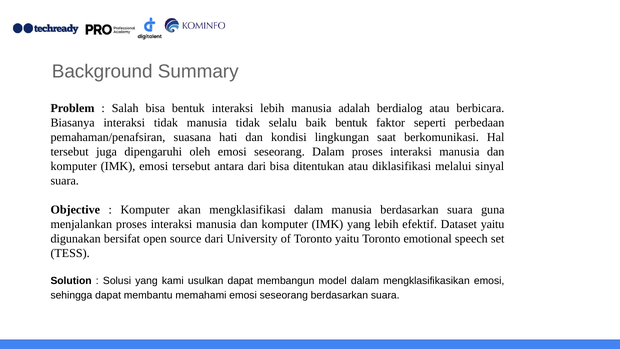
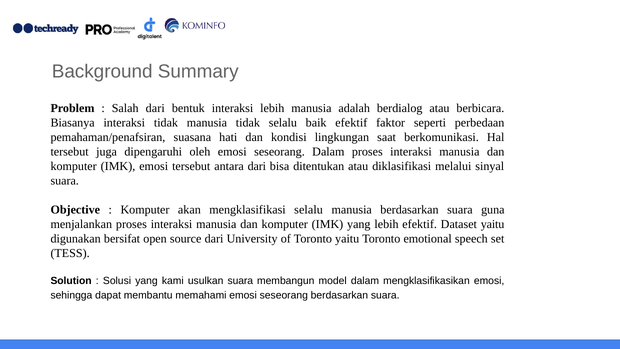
Salah bisa: bisa -> dari
baik bentuk: bentuk -> efektif
mengklasifikasi dalam: dalam -> selalu
usulkan dapat: dapat -> suara
